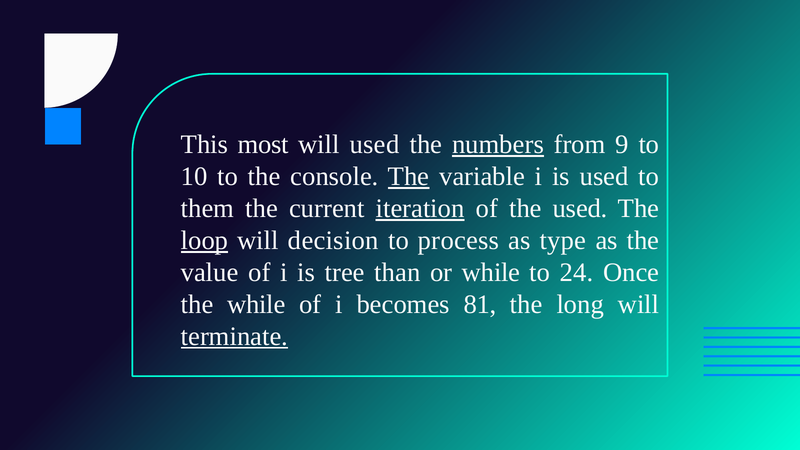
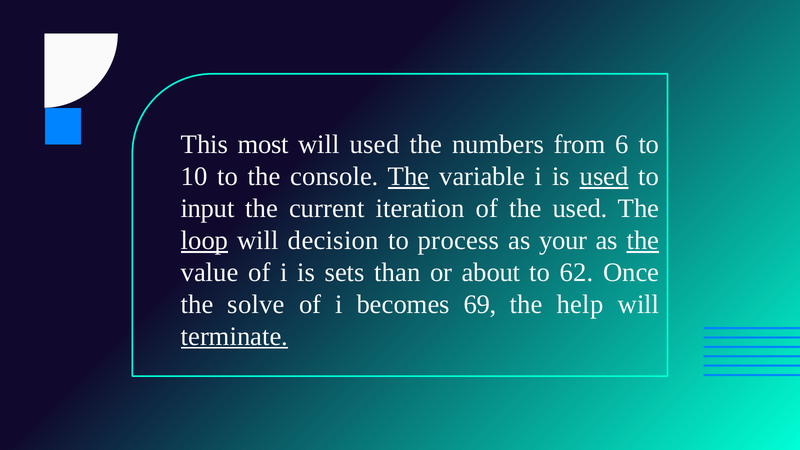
numbers underline: present -> none
9: 9 -> 6
used at (604, 176) underline: none -> present
them: them -> input
iteration underline: present -> none
type: type -> your
the at (643, 240) underline: none -> present
tree: tree -> sets
or while: while -> about
24: 24 -> 62
the while: while -> solve
81: 81 -> 69
long: long -> help
